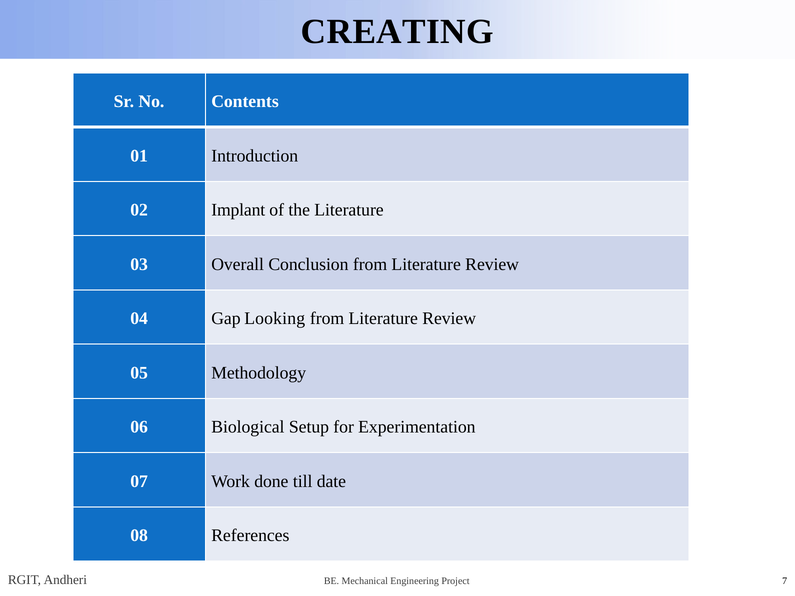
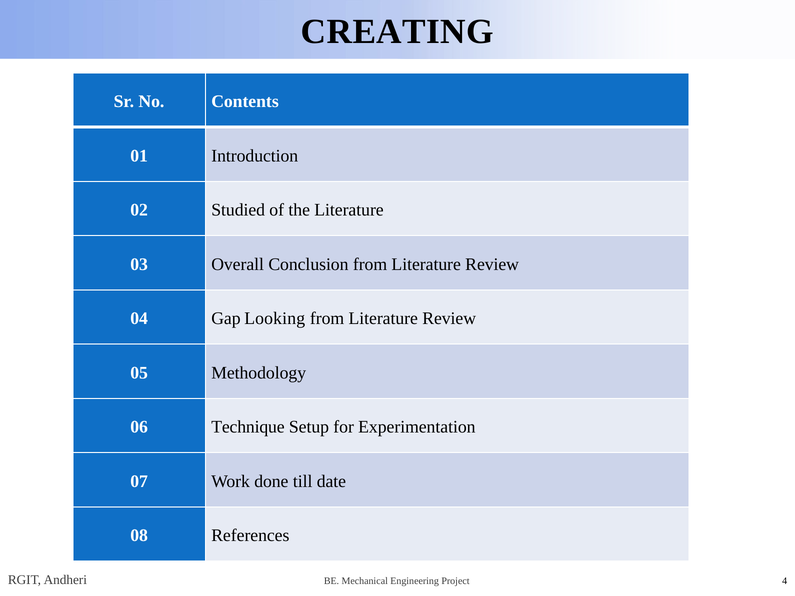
Implant: Implant -> Studied
Biological: Biological -> Technique
7: 7 -> 4
